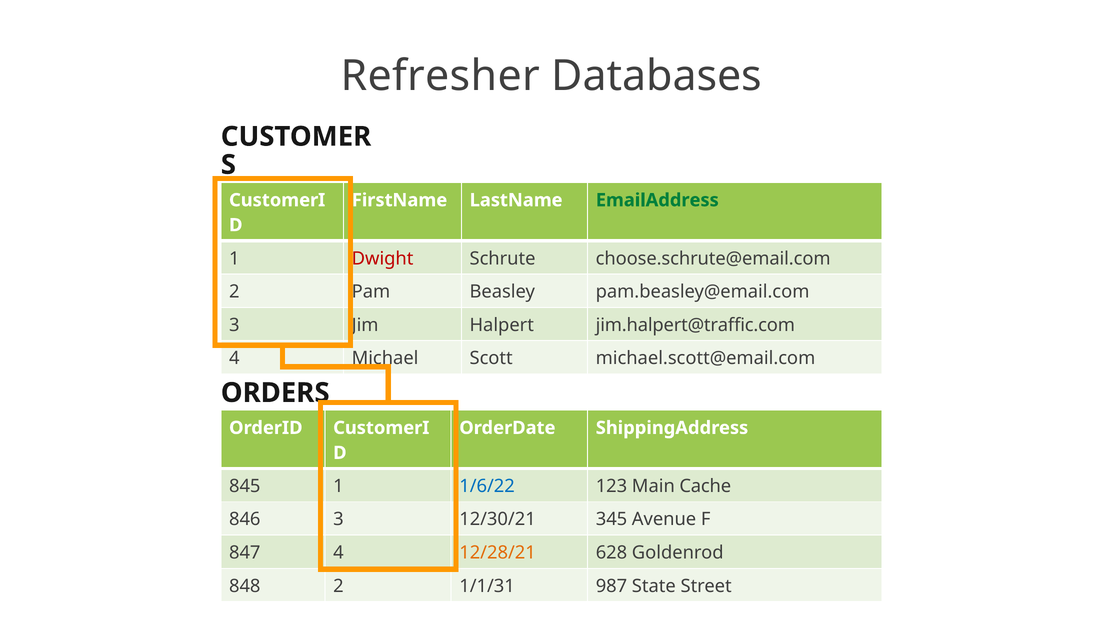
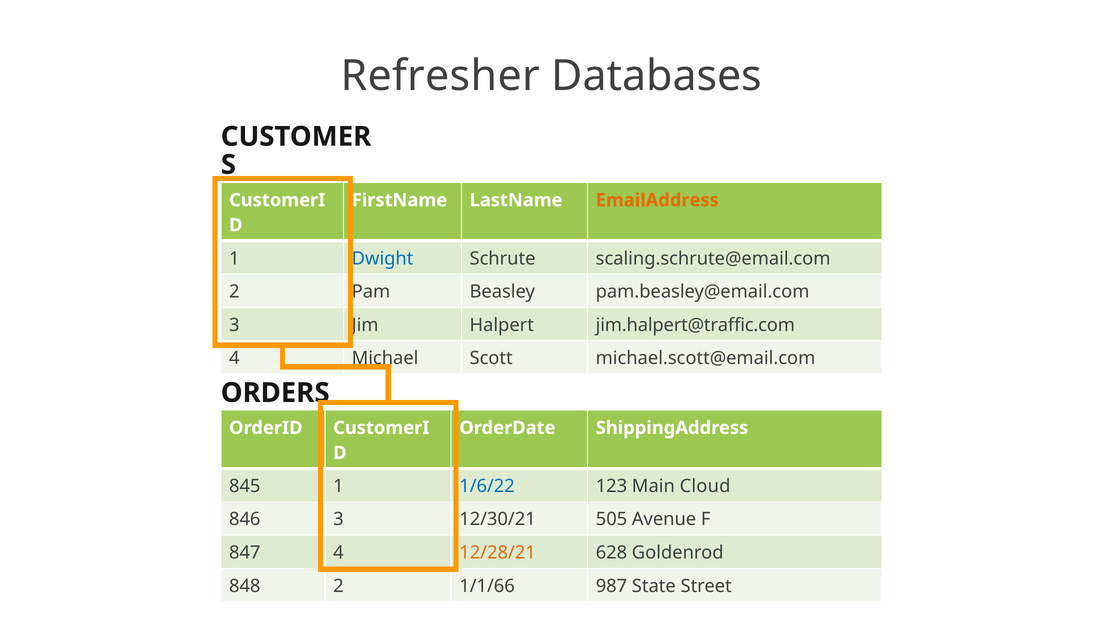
EmailAddress colour: green -> orange
Dwight colour: red -> blue
choose.schrute@email.com: choose.schrute@email.com -> scaling.schrute@email.com
Cache: Cache -> Cloud
345: 345 -> 505
1/1/31: 1/1/31 -> 1/1/66
